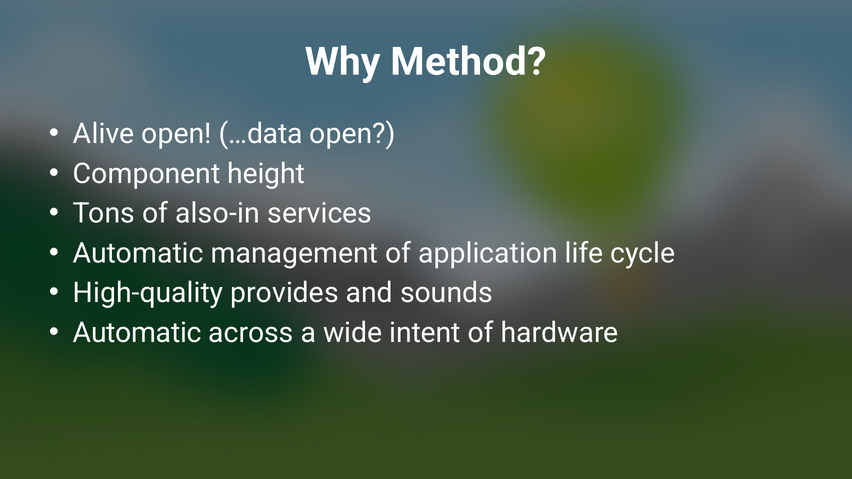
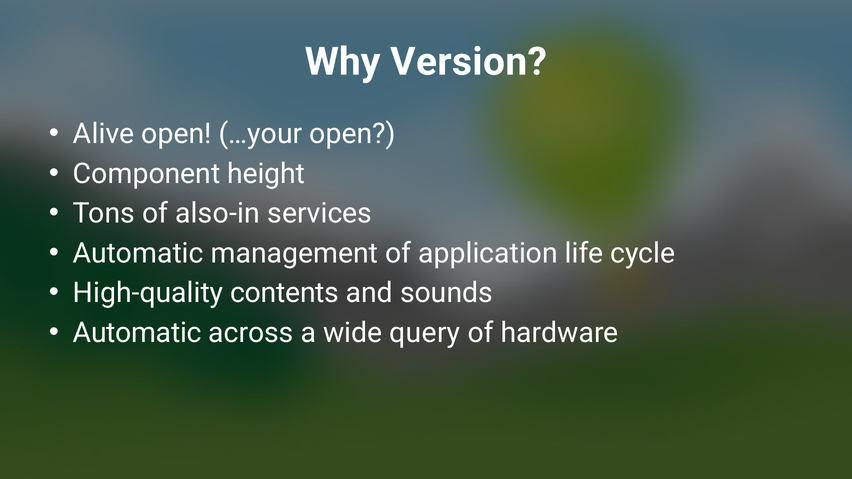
Method: Method -> Version
…data: …data -> …your
provides: provides -> contents
intent: intent -> query
